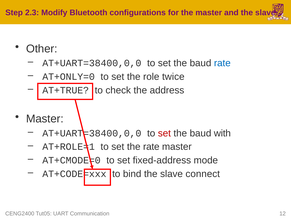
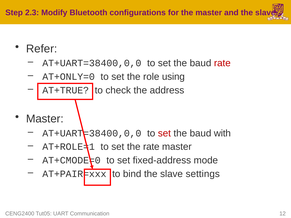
Other: Other -> Refer
rate at (222, 63) colour: blue -> red
twice: twice -> using
AT+CODE=xxx: AT+CODE=xxx -> AT+PAIR=xxx
connect: connect -> settings
